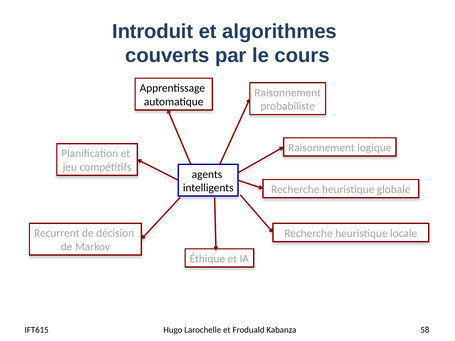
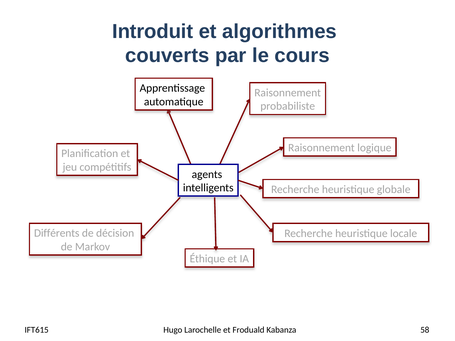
Recurrent: Recurrent -> Différents
